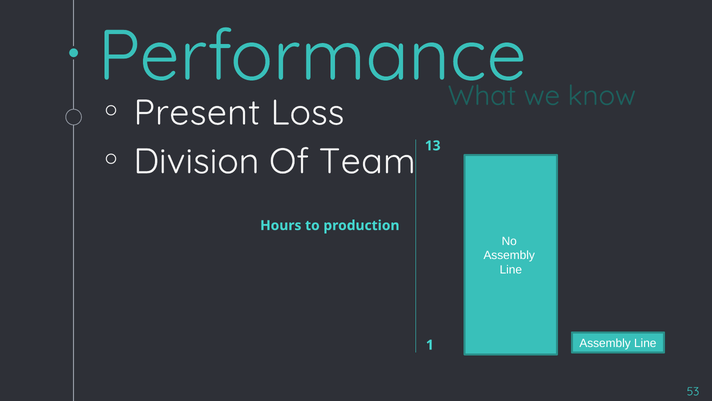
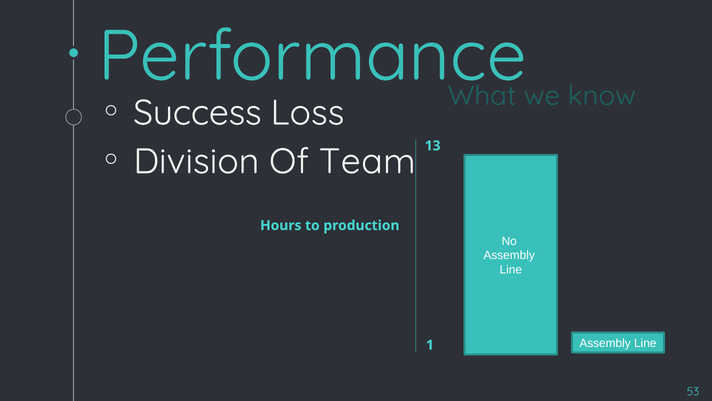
Present: Present -> Success
